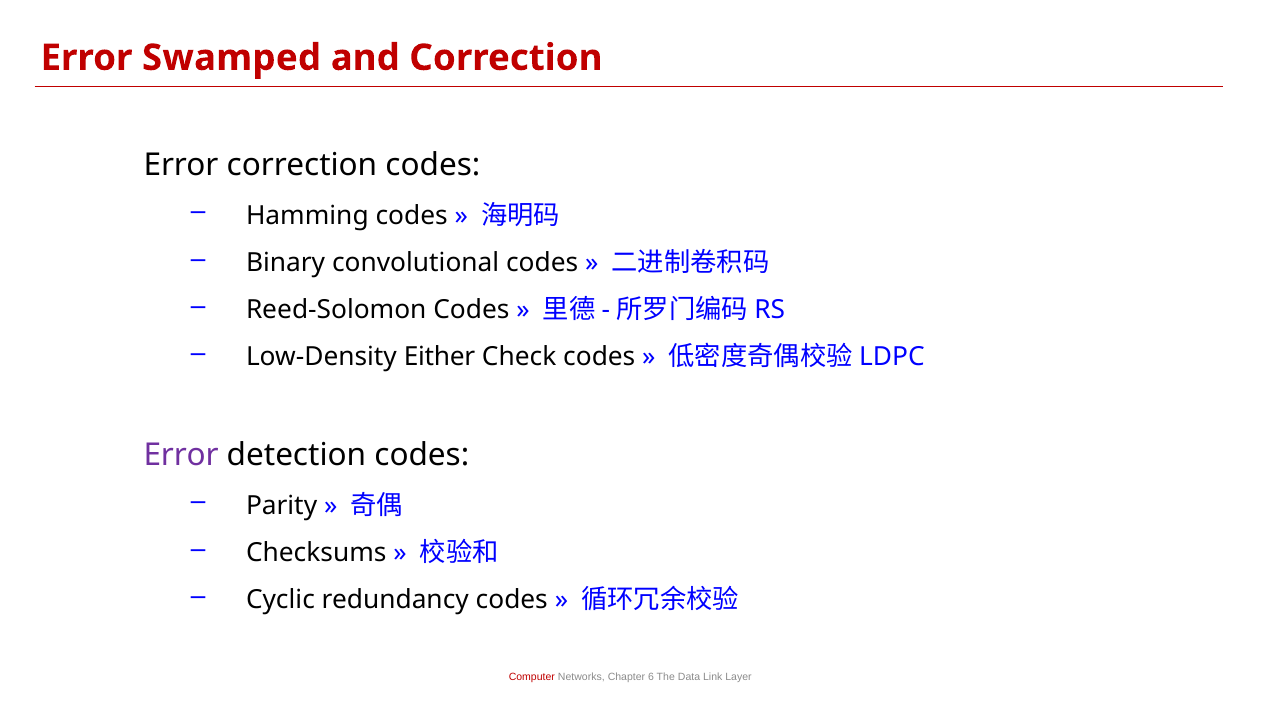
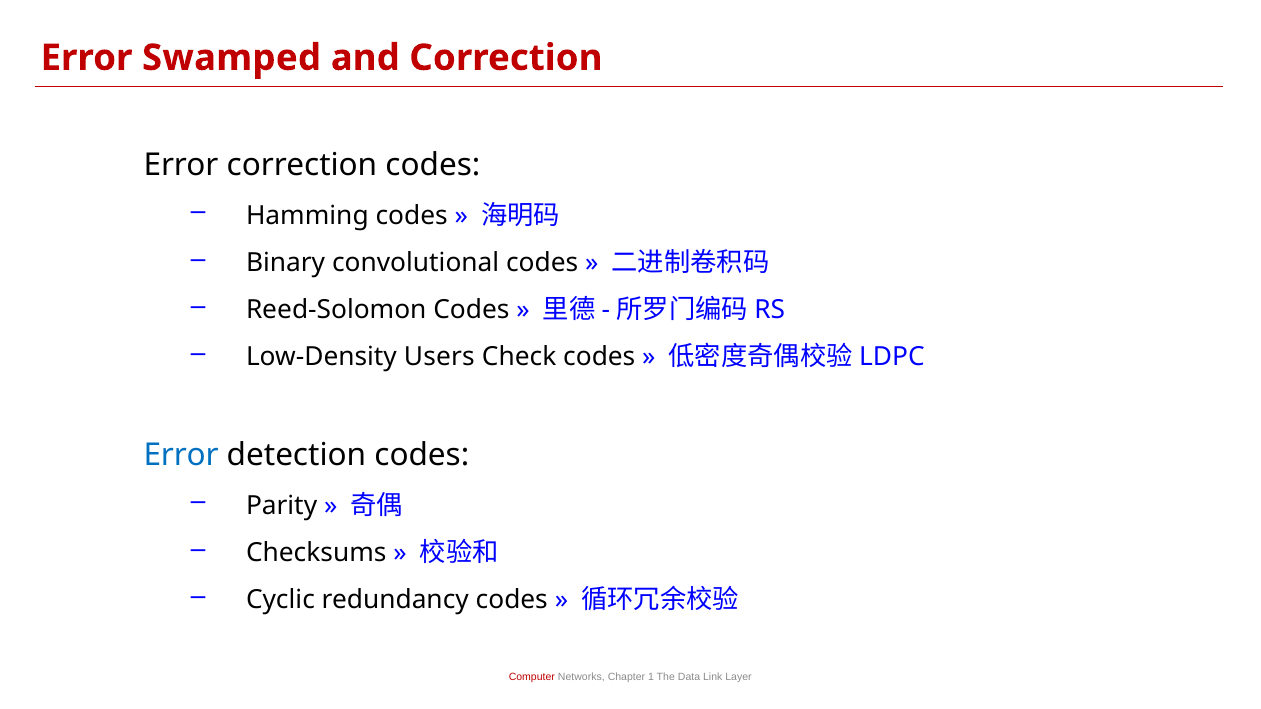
Either: Either -> Users
Error at (181, 456) colour: purple -> blue
6: 6 -> 1
